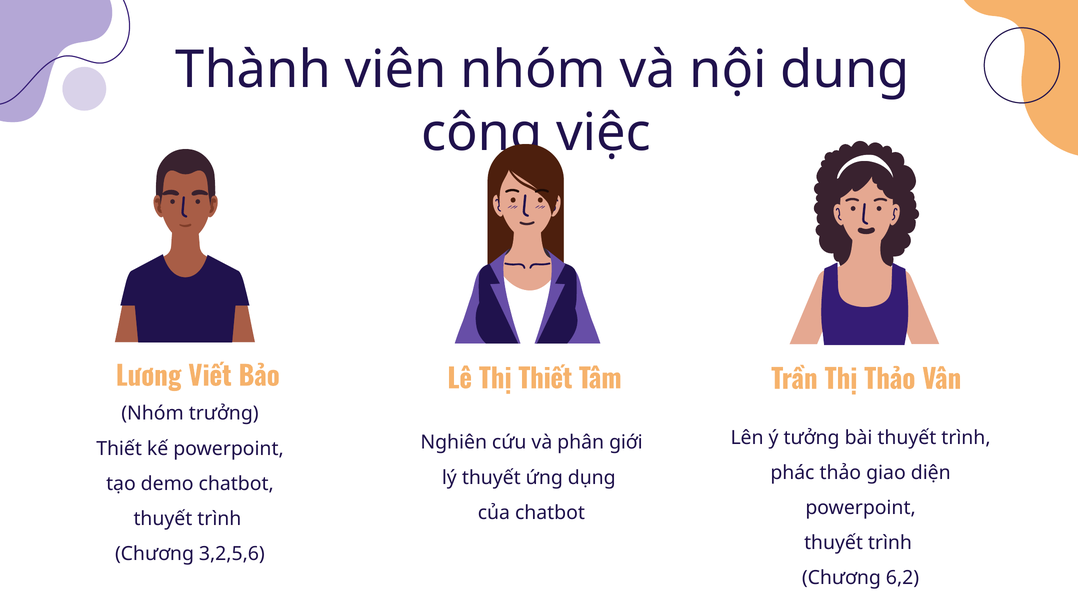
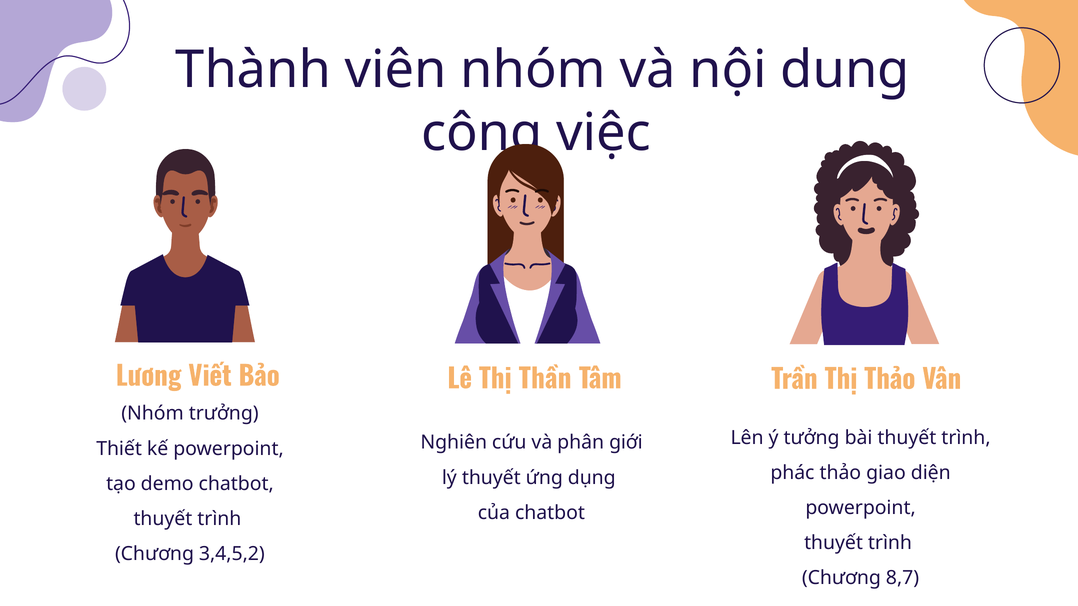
Thị Thiết: Thiết -> Thần
3,2,5,6: 3,2,5,6 -> 3,4,5,2
6,2: 6,2 -> 8,7
